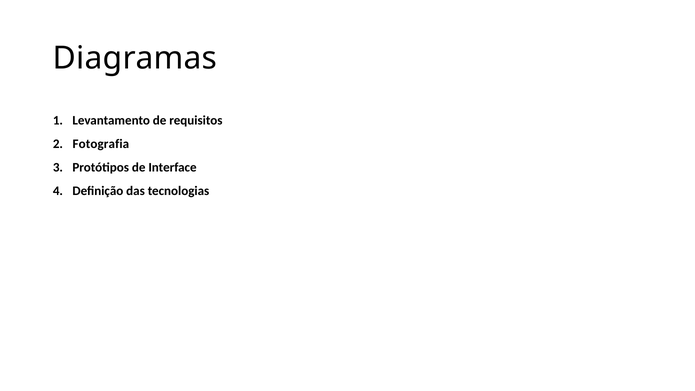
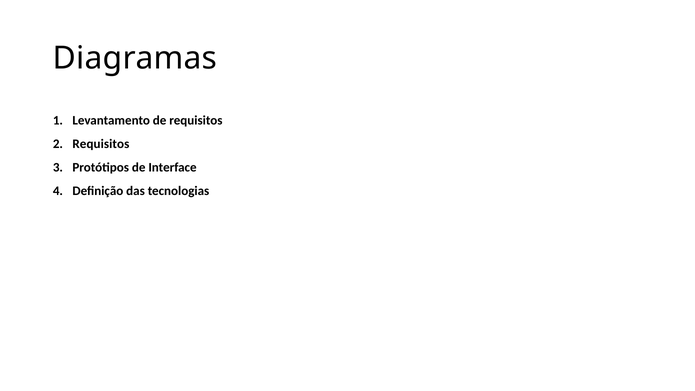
Fotografia at (101, 144): Fotografia -> Requisitos
